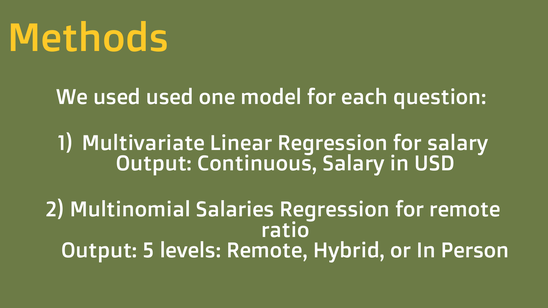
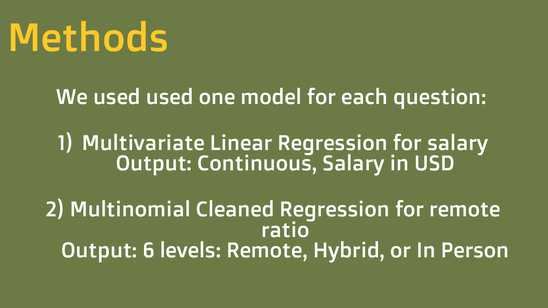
Salaries: Salaries -> Cleaned
5: 5 -> 6
